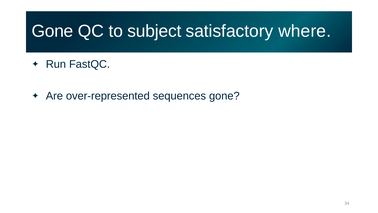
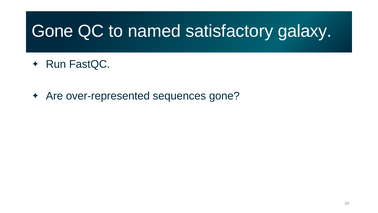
subject: subject -> named
where: where -> galaxy
